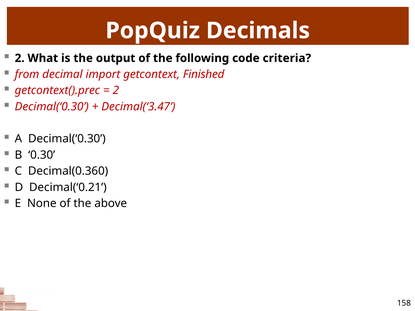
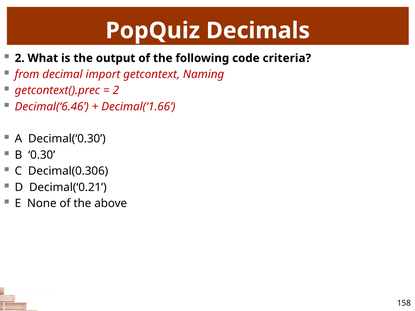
Finished: Finished -> Naming
Decimal(‘0.30 at (52, 107): Decimal(‘0.30 -> Decimal(‘6.46
Decimal(‘3.47: Decimal(‘3.47 -> Decimal(‘1.66
Decimal(0.360: Decimal(0.360 -> Decimal(0.306
